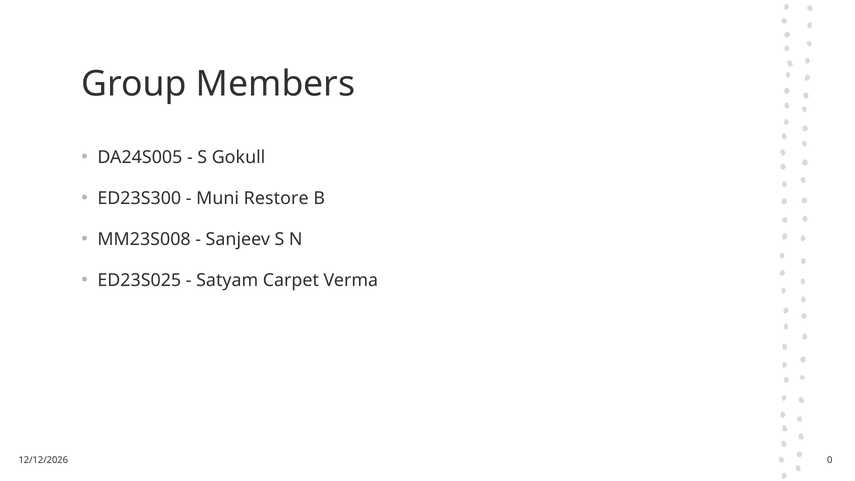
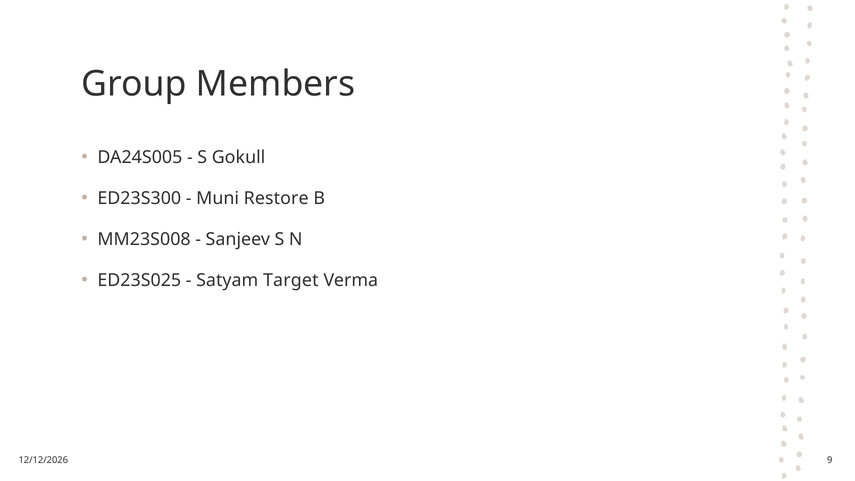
Carpet: Carpet -> Target
0: 0 -> 9
